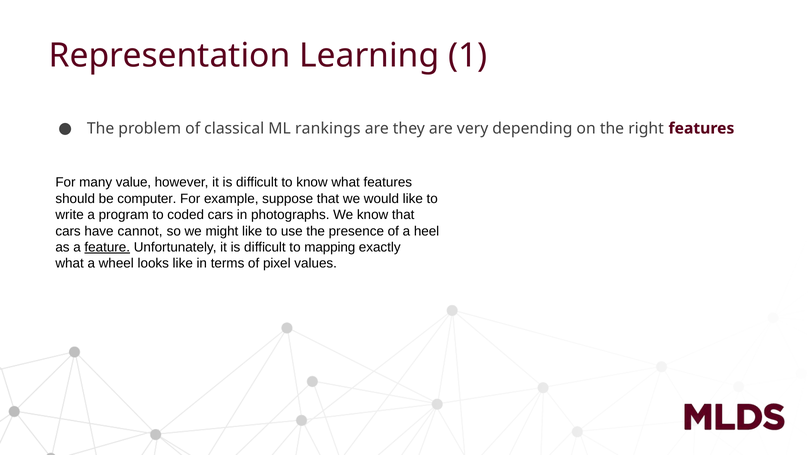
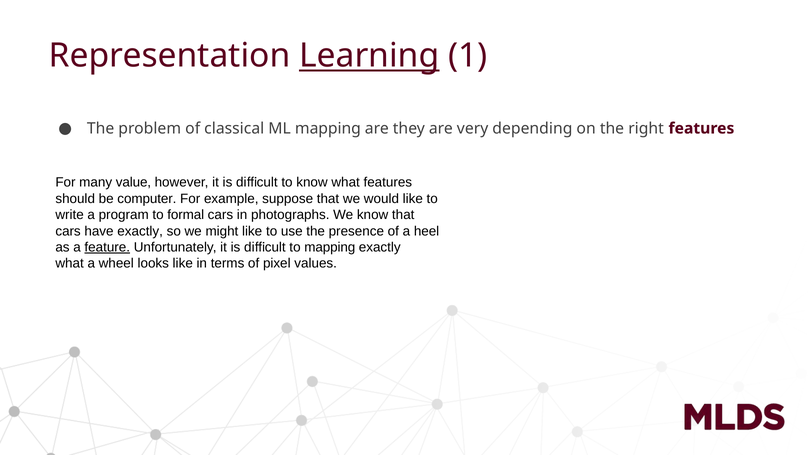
Learning underline: none -> present
ML rankings: rankings -> mapping
coded: coded -> formal
have cannot: cannot -> exactly
